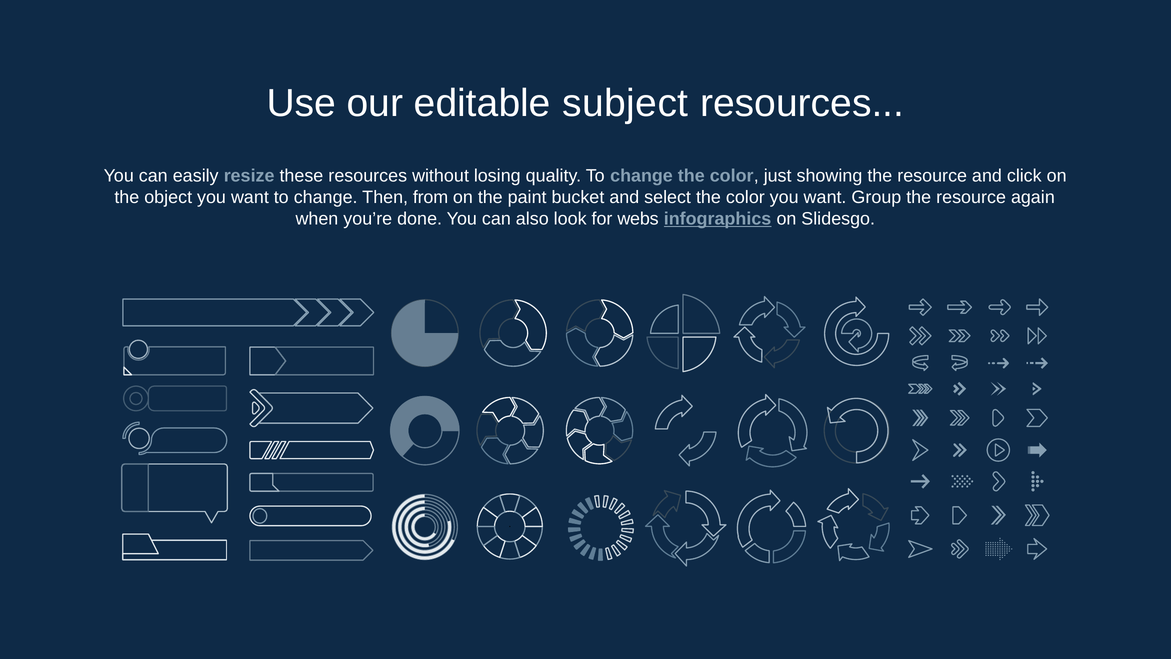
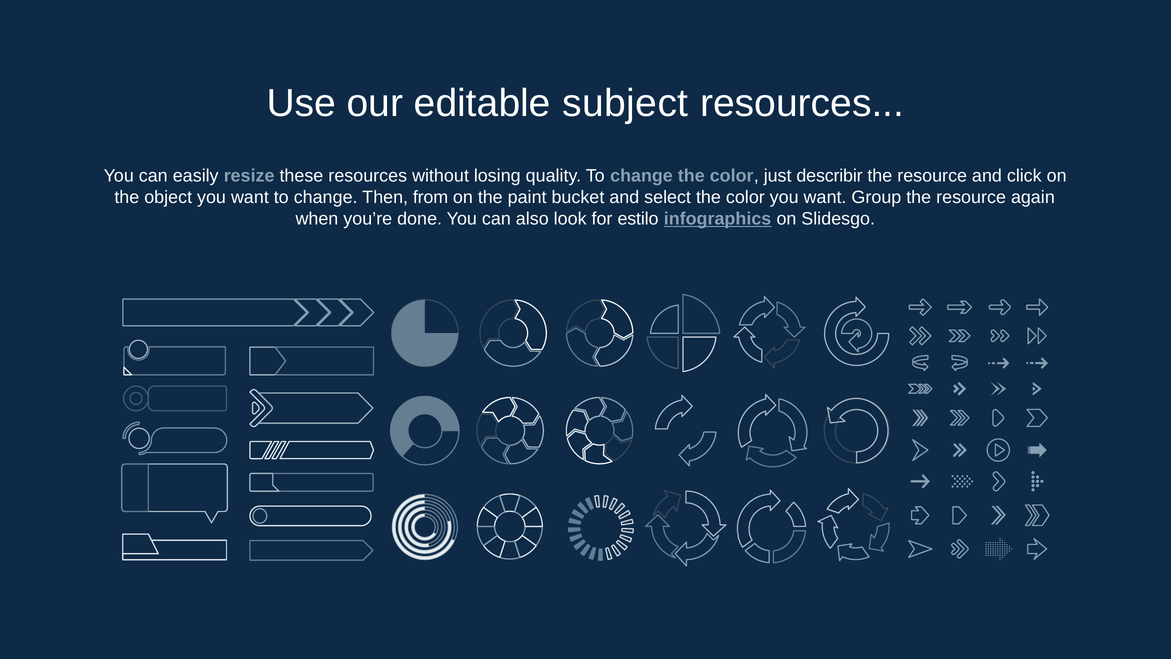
showing: showing -> describir
webs: webs -> estilo
